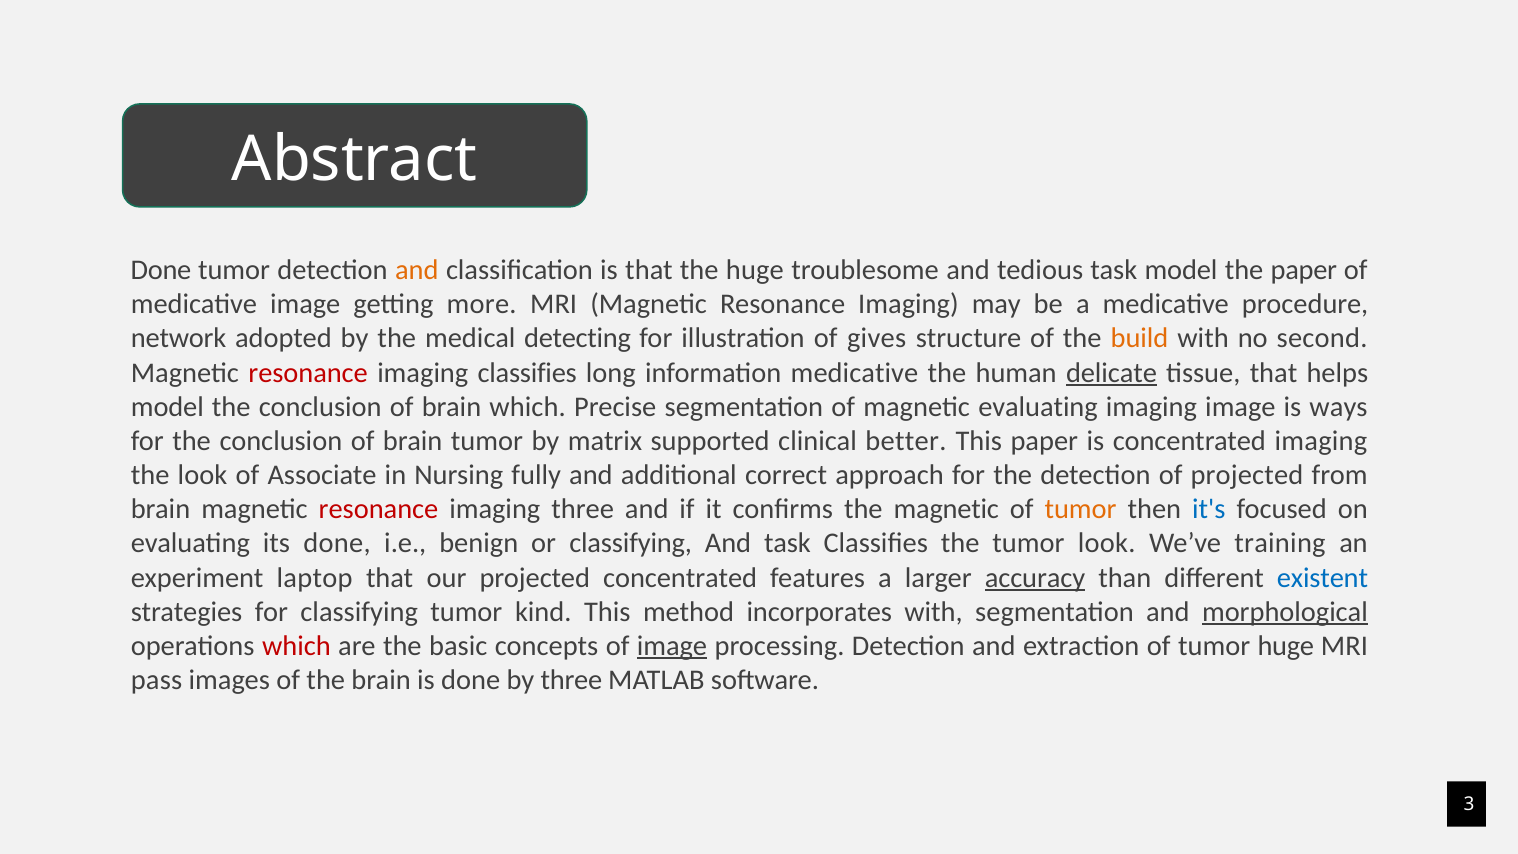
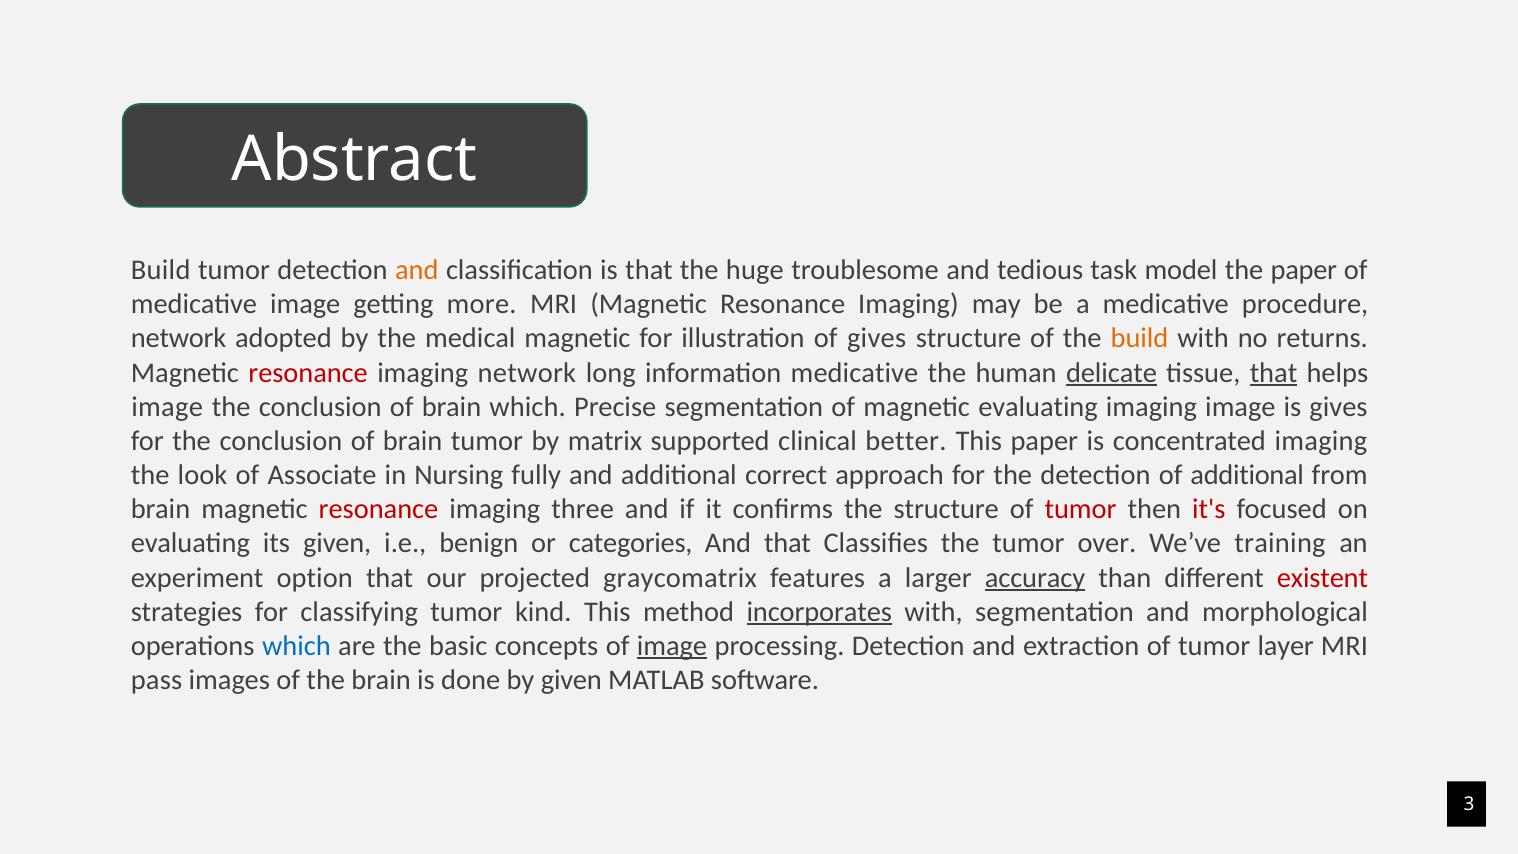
Done at (161, 270): Done -> Build
medical detecting: detecting -> magnetic
second: second -> returns
imaging classifies: classifies -> network
that at (1274, 373) underline: none -> present
model at (167, 407): model -> image
is ways: ways -> gives
of projected: projected -> additional
the magnetic: magnetic -> structure
tumor at (1081, 509) colour: orange -> red
it's colour: blue -> red
its done: done -> given
or classifying: classifying -> categories
And task: task -> that
tumor look: look -> over
laptop: laptop -> option
projected concentrated: concentrated -> graycomatrix
existent colour: blue -> red
incorporates underline: none -> present
morphological underline: present -> none
which at (296, 646) colour: red -> blue
tumor huge: huge -> layer
by three: three -> given
